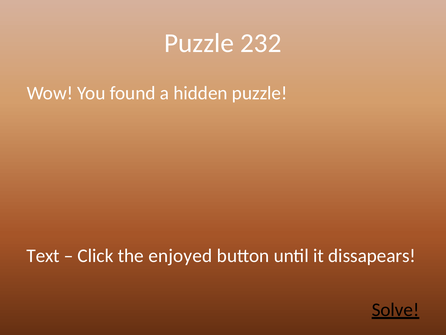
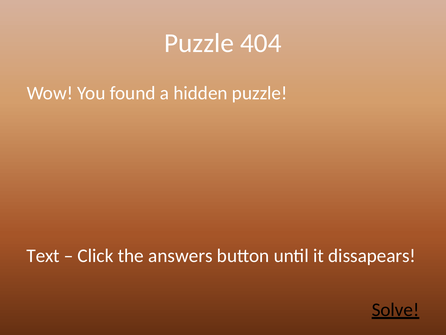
232: 232 -> 404
enjoyed: enjoyed -> answers
